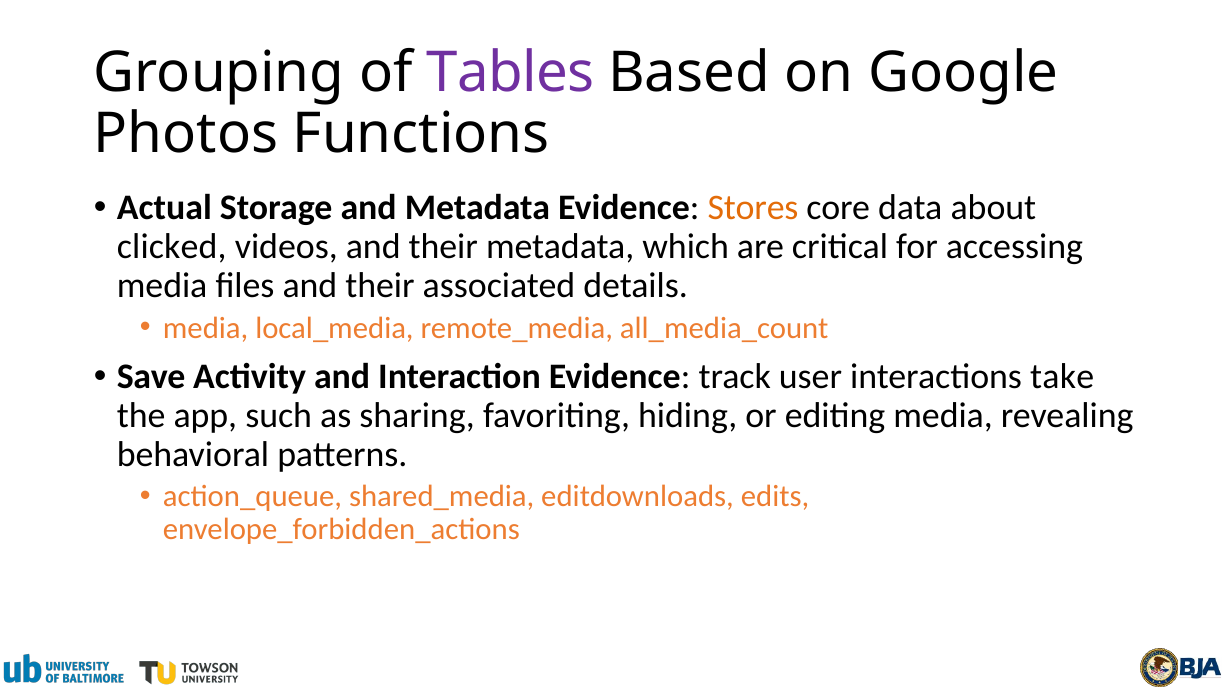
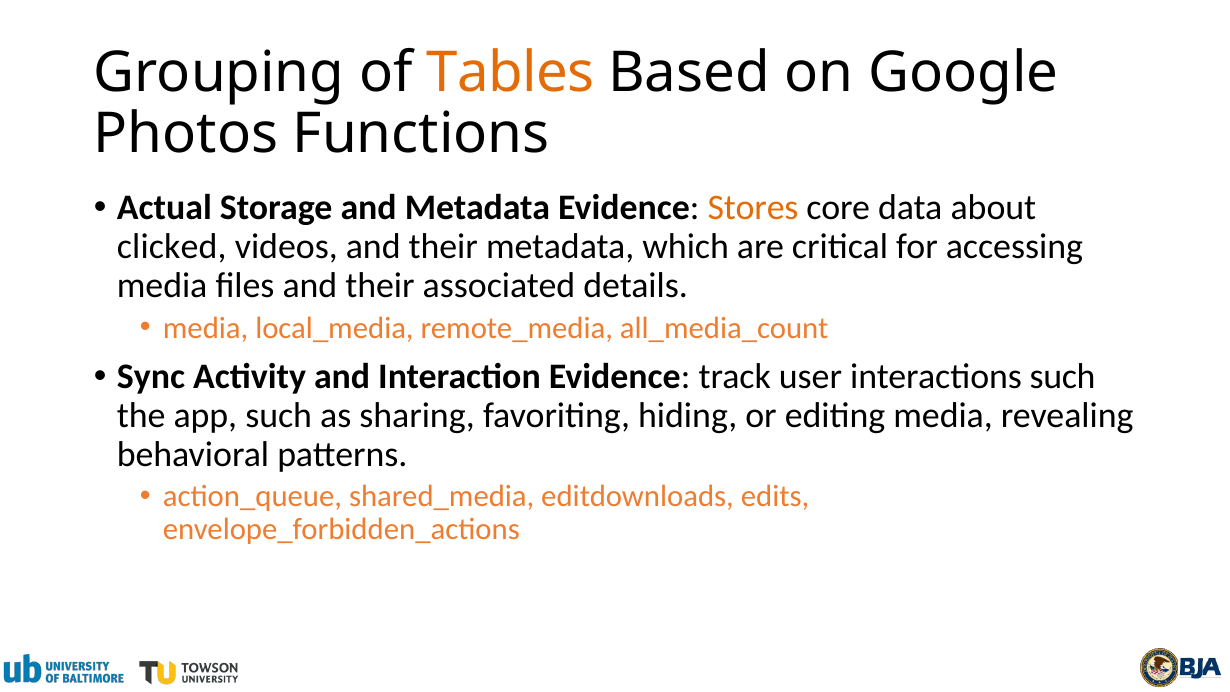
Tables colour: purple -> orange
Save: Save -> Sync
interactions take: take -> such
